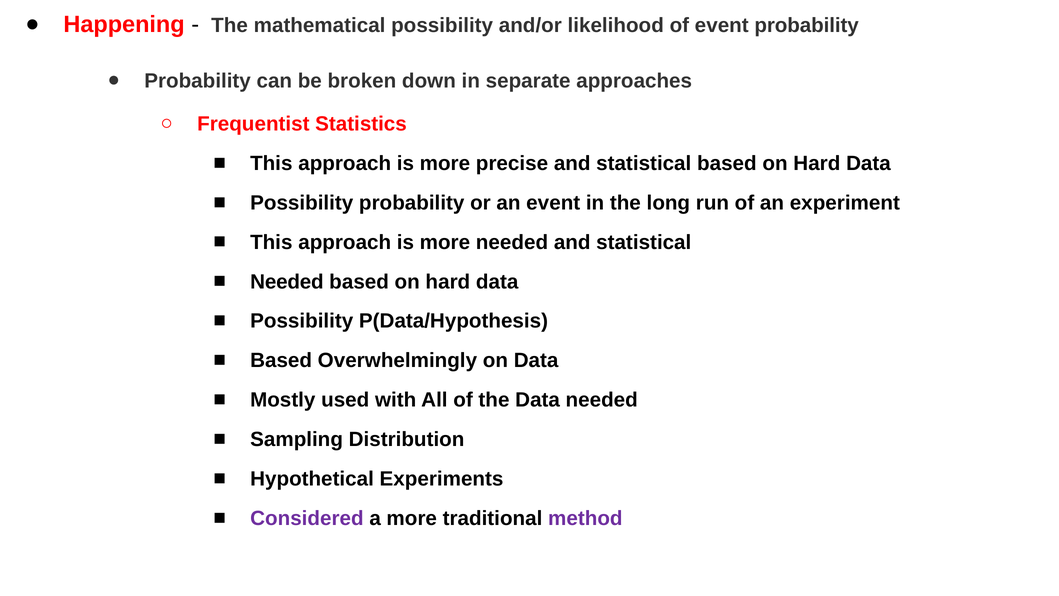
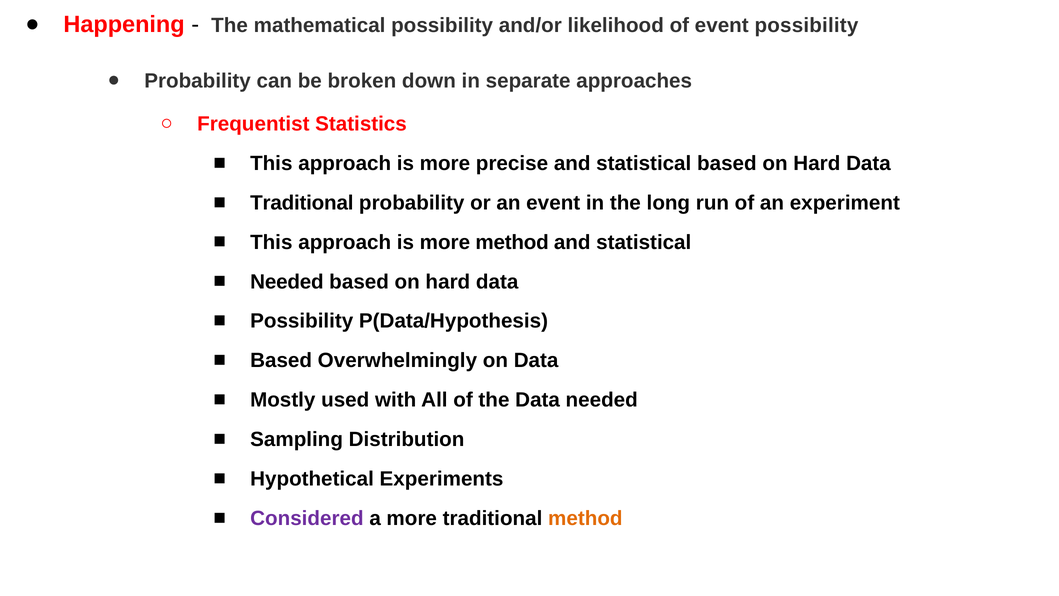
event probability: probability -> possibility
Possibility at (302, 203): Possibility -> Traditional
more needed: needed -> method
method at (585, 518) colour: purple -> orange
